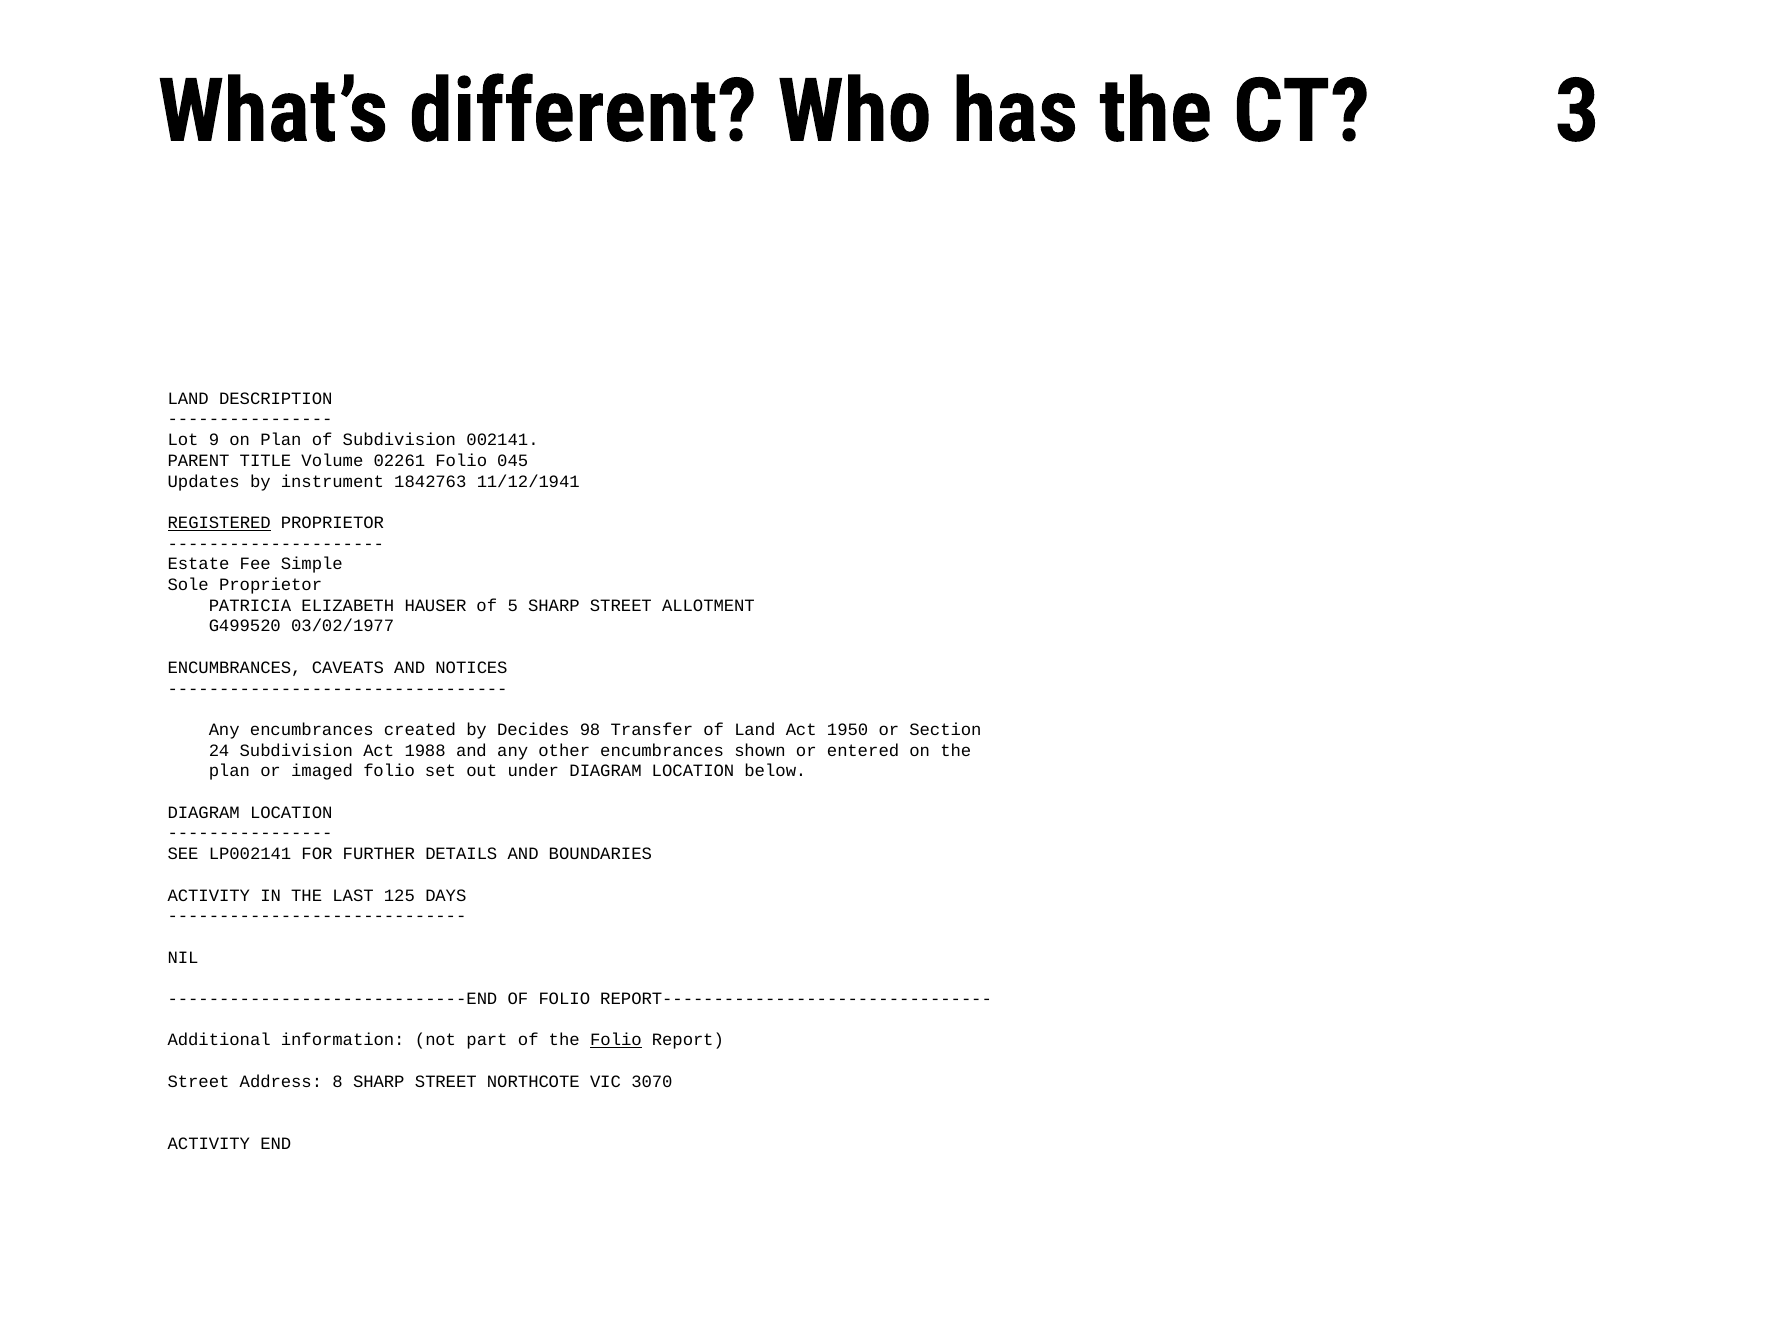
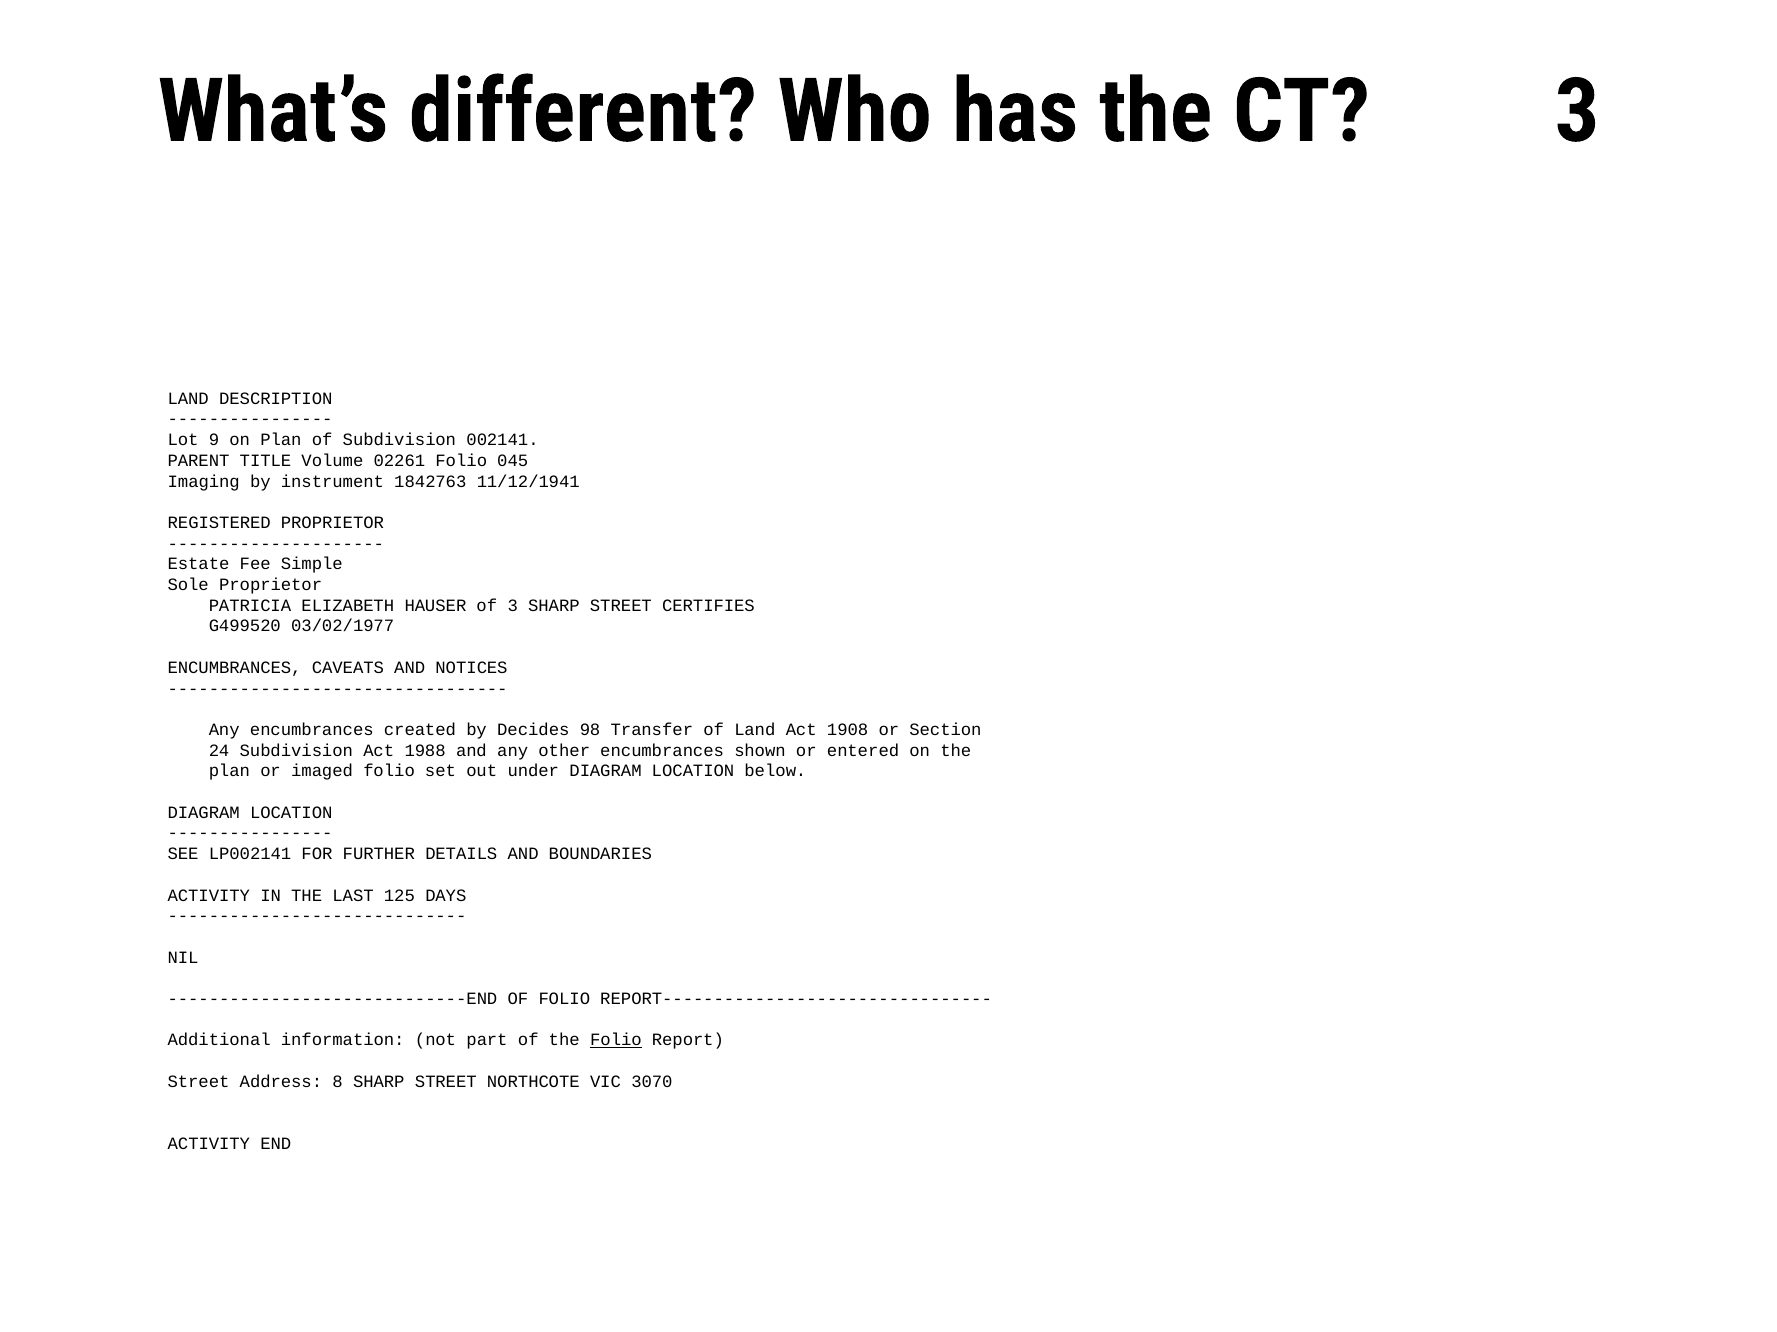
Updates: Updates -> Imaging
REGISTERED underline: present -> none
of 5: 5 -> 3
ALLOTMENT: ALLOTMENT -> CERTIFIES
1950: 1950 -> 1908
